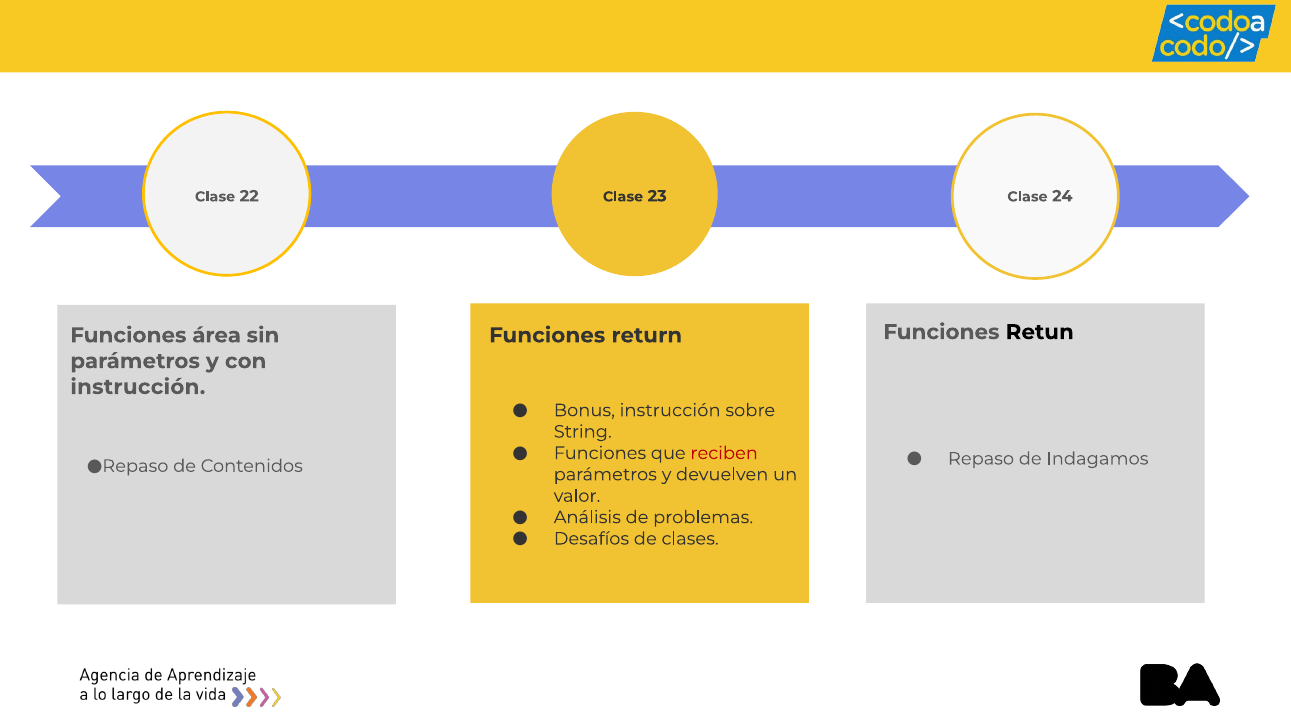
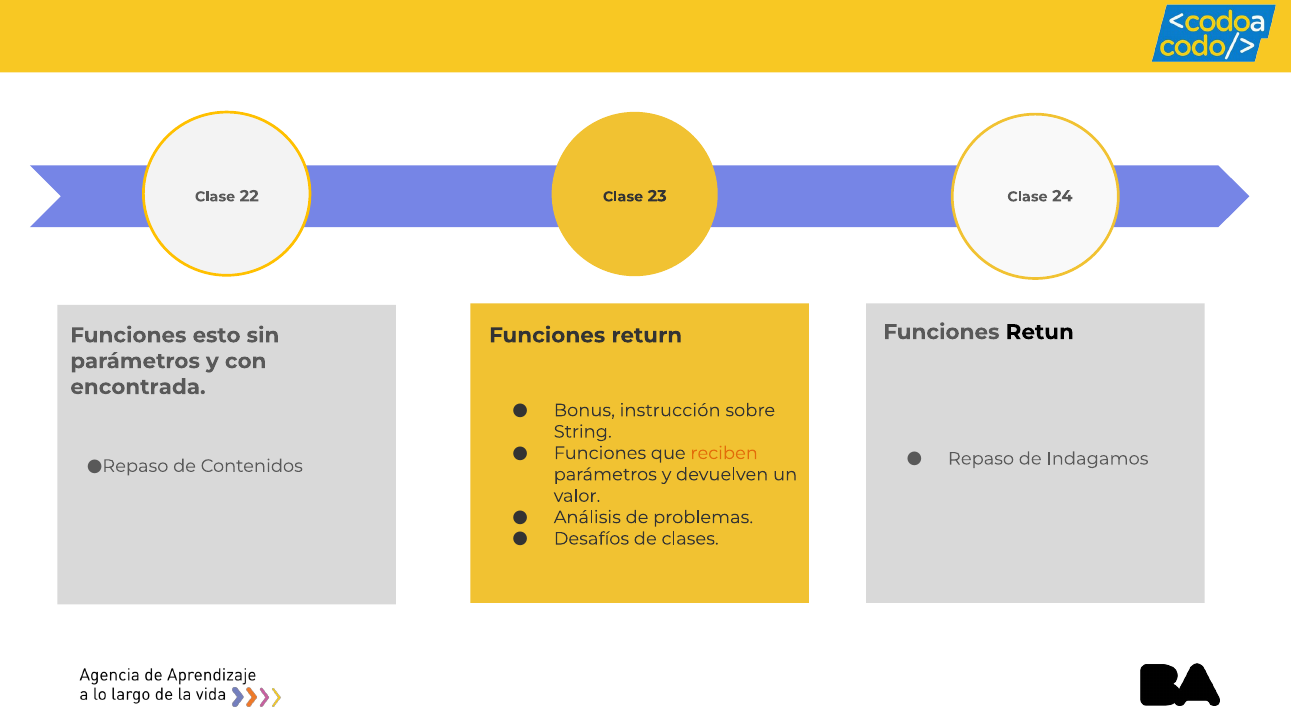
área: área -> esto
instrucción at (138, 387): instrucción -> encontrada
reciben colour: red -> orange
